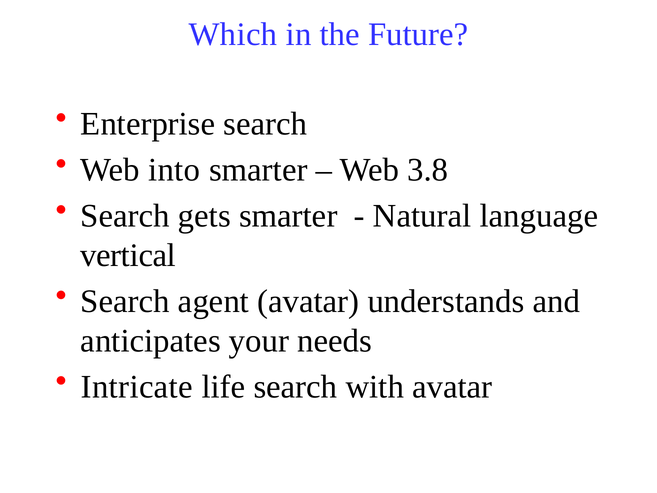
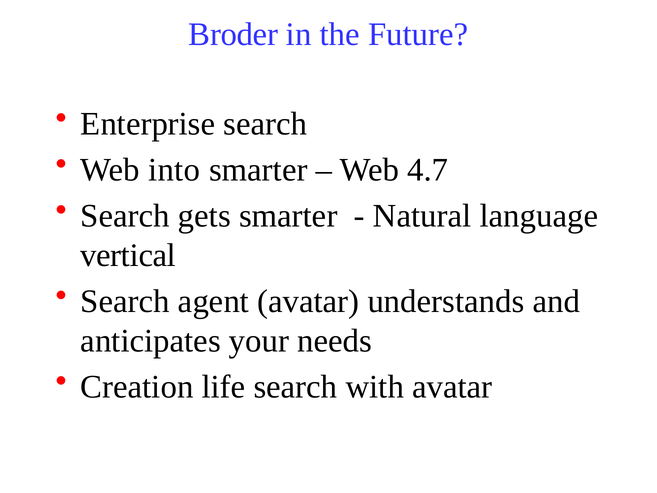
Which: Which -> Broder
3.8: 3.8 -> 4.7
Intricate: Intricate -> Creation
